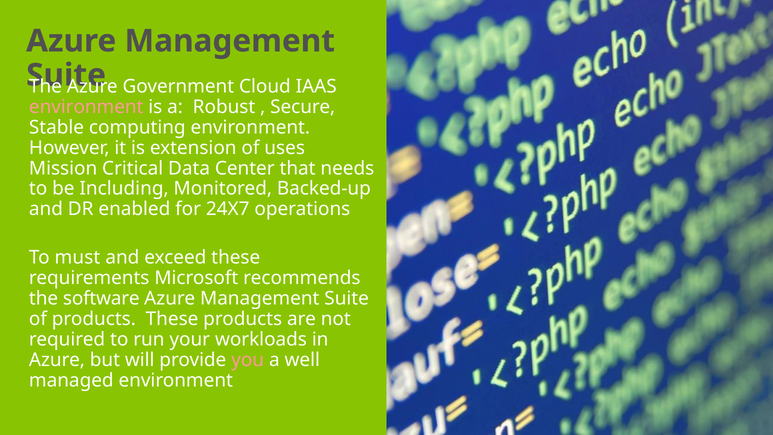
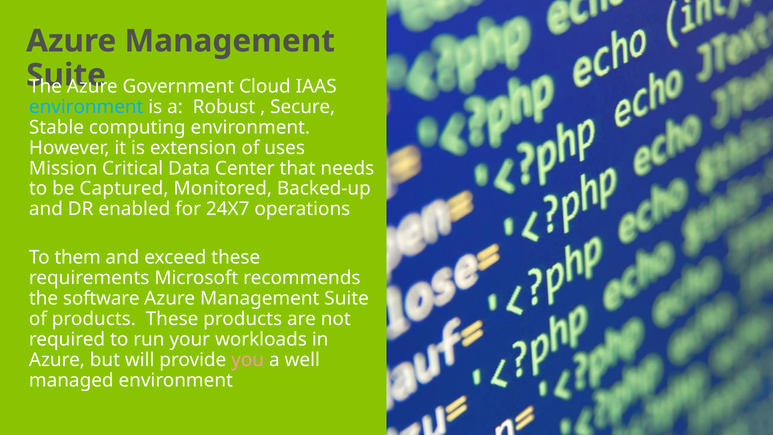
environment at (86, 107) colour: pink -> light blue
Including: Including -> Captured
must: must -> them
